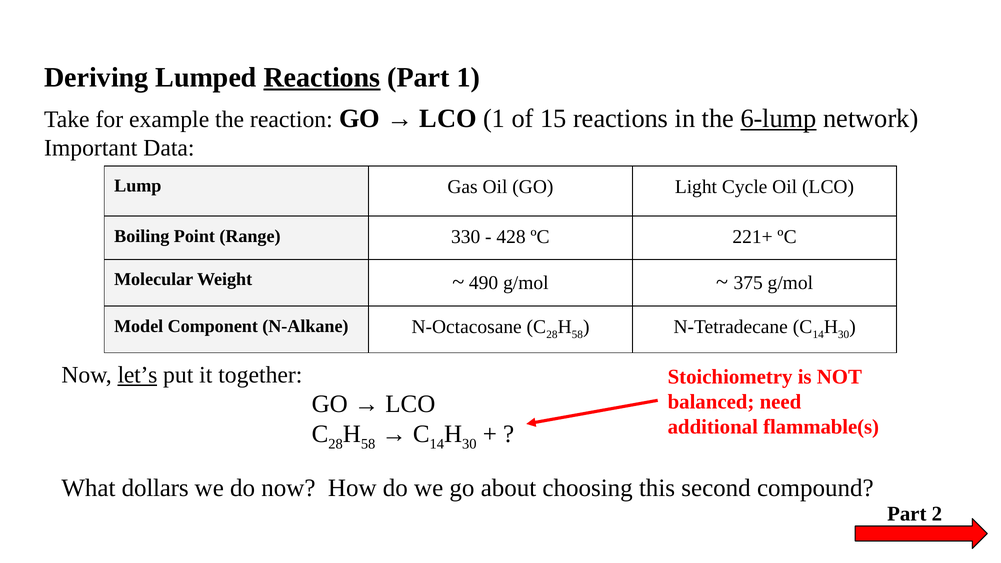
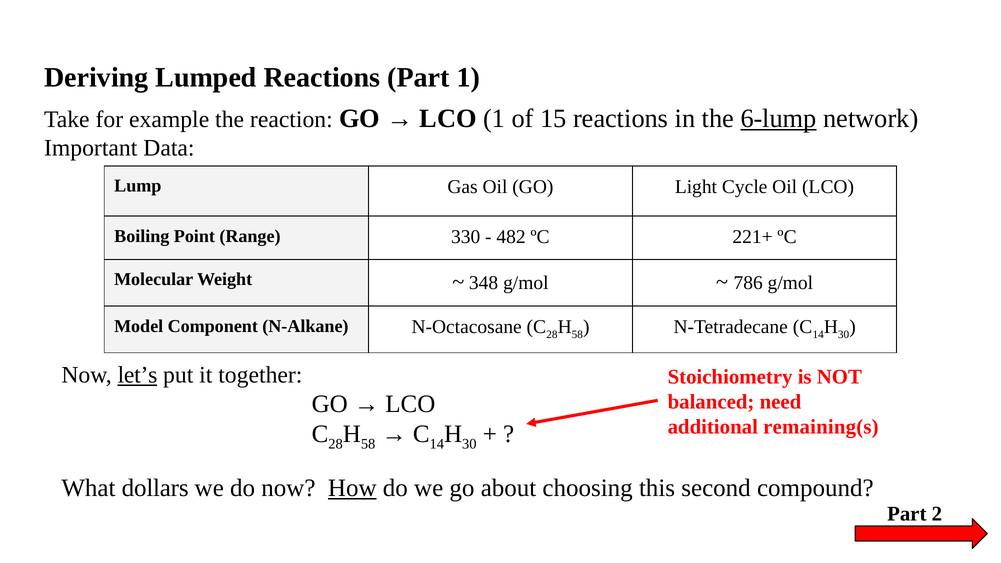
Reactions at (322, 77) underline: present -> none
428: 428 -> 482
490: 490 -> 348
375: 375 -> 786
flammable(s: flammable(s -> remaining(s
How underline: none -> present
